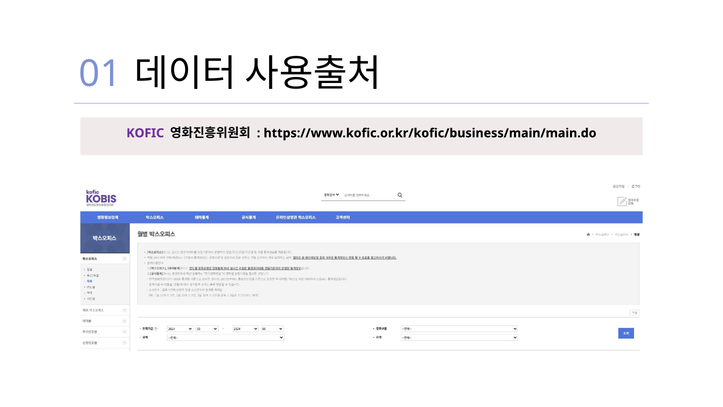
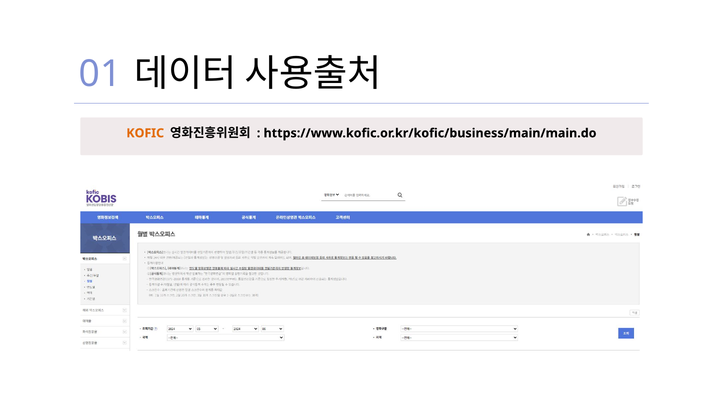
KOFIC colour: purple -> orange
